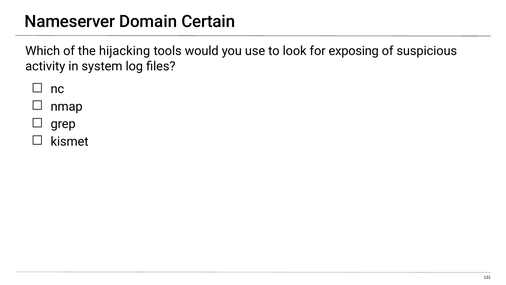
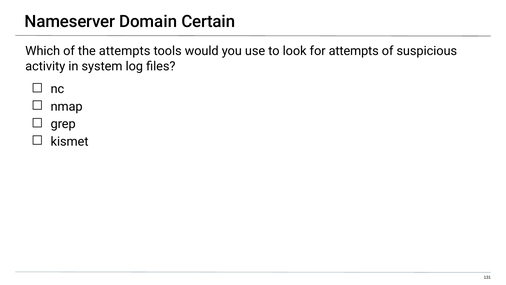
the hijacking: hijacking -> attempts
for exposing: exposing -> attempts
